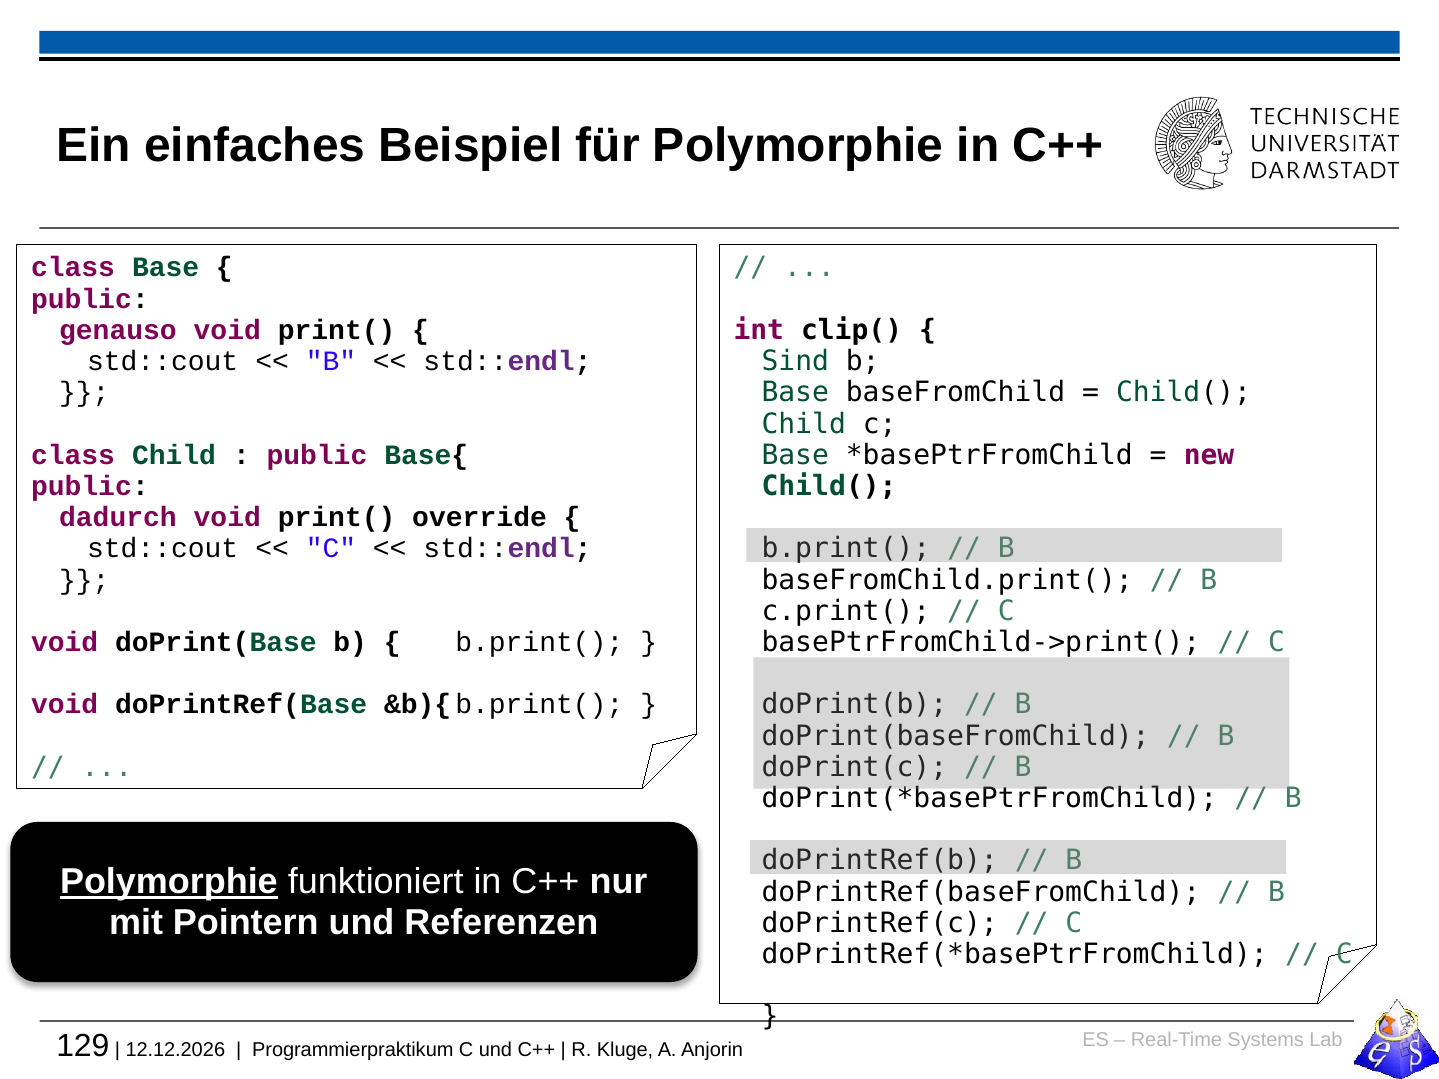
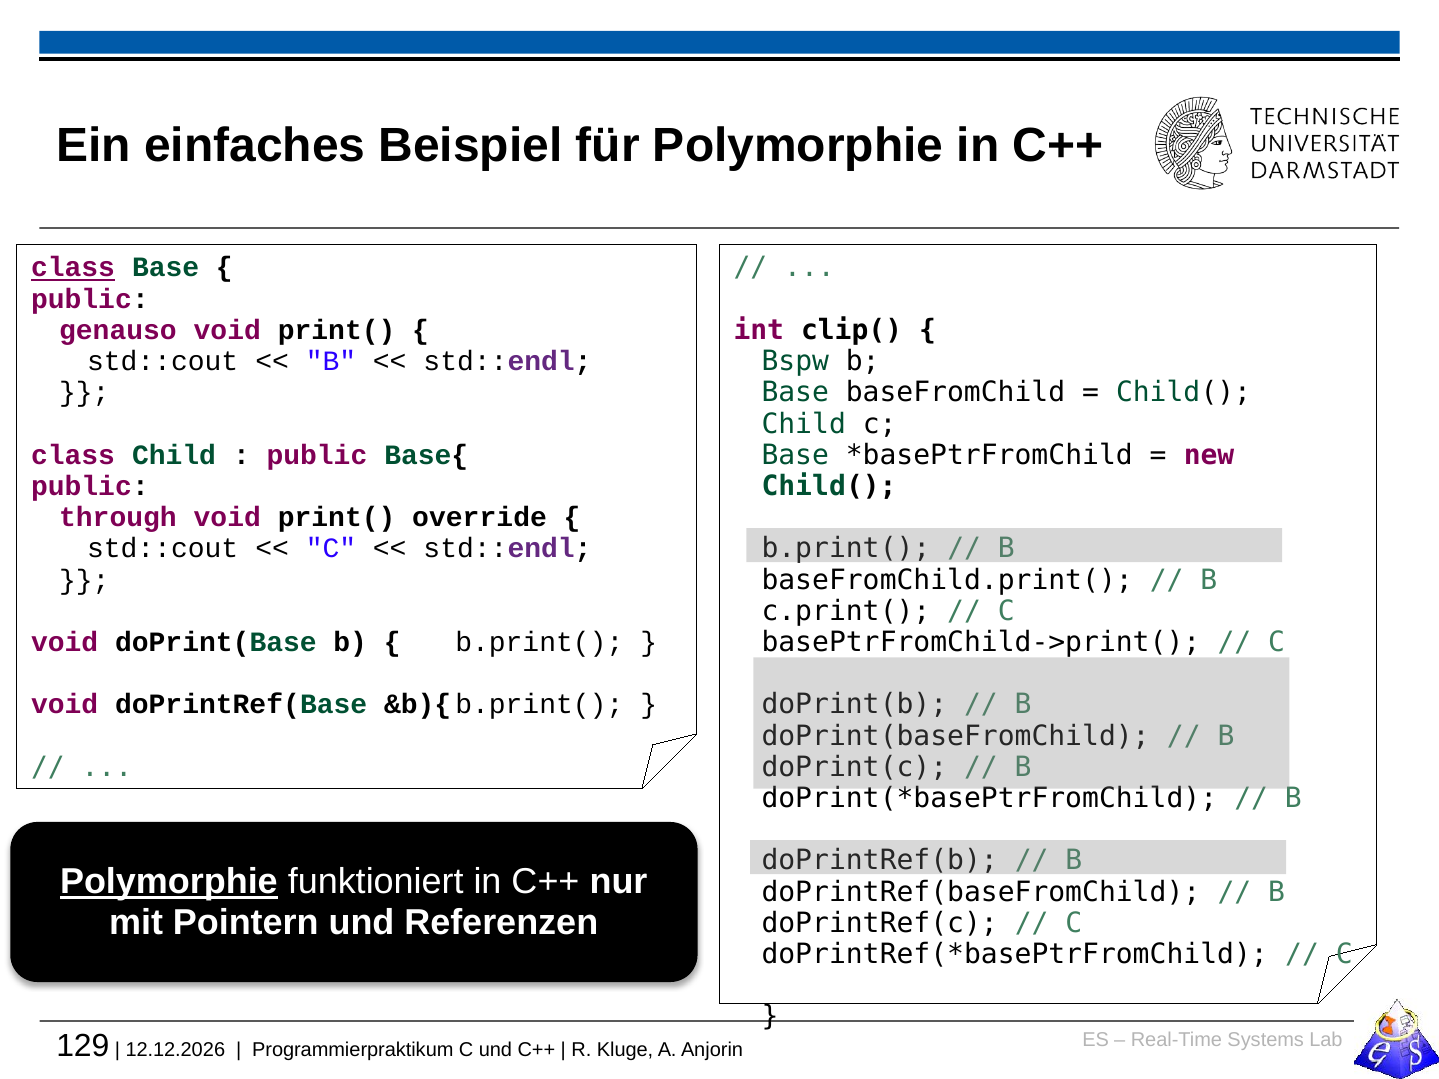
class at (73, 268) underline: none -> present
Sind: Sind -> Bspw
dadurch: dadurch -> through
